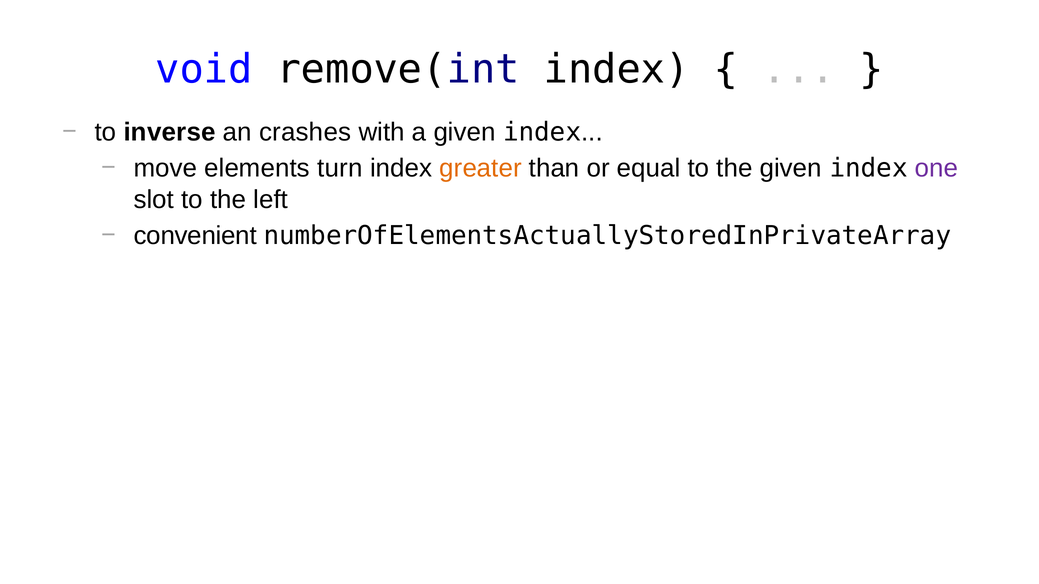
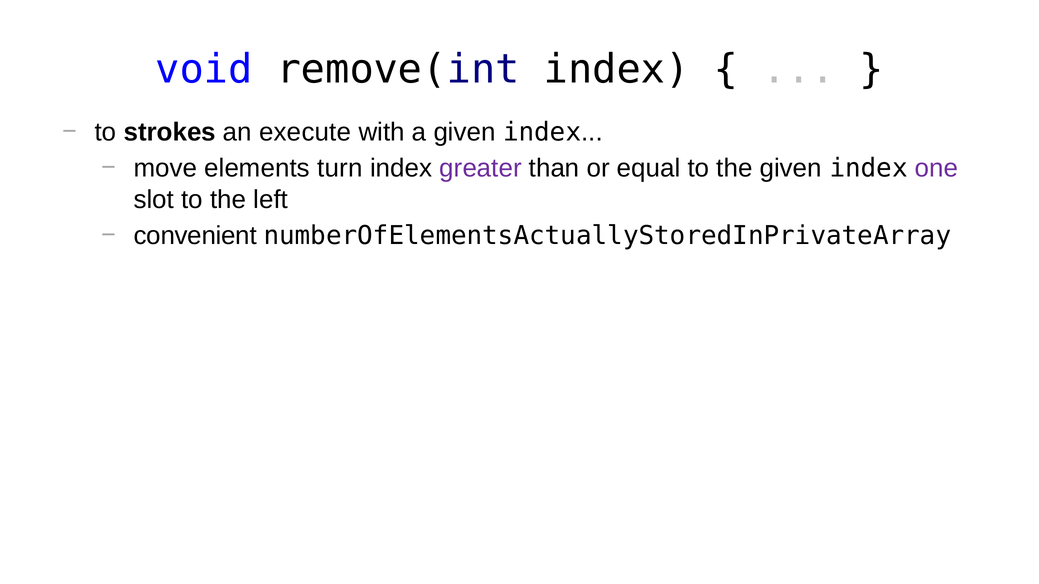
inverse: inverse -> strokes
crashes: crashes -> execute
greater colour: orange -> purple
